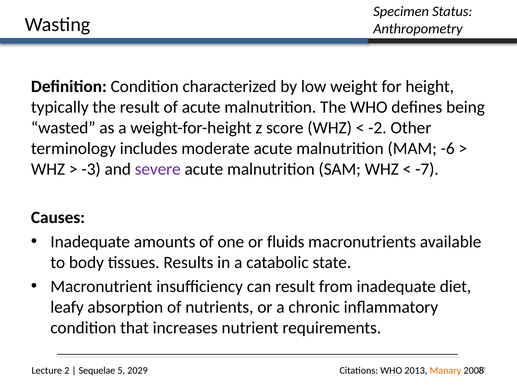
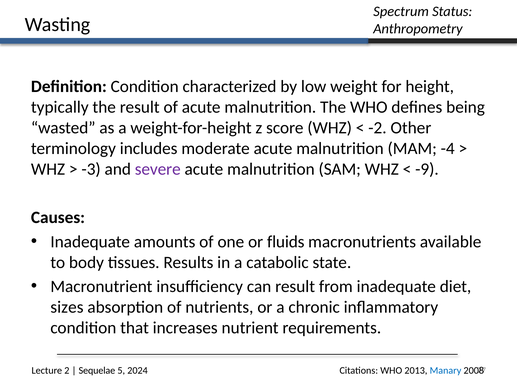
Specimen: Specimen -> Spectrum
-6: -6 -> -4
-7: -7 -> -9
leafy: leafy -> sizes
2029: 2029 -> 2024
Manary colour: orange -> blue
